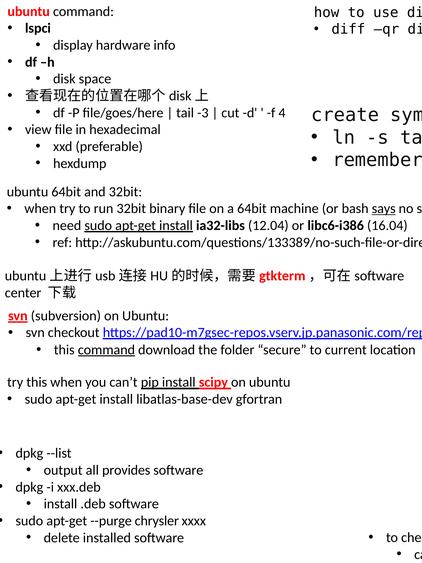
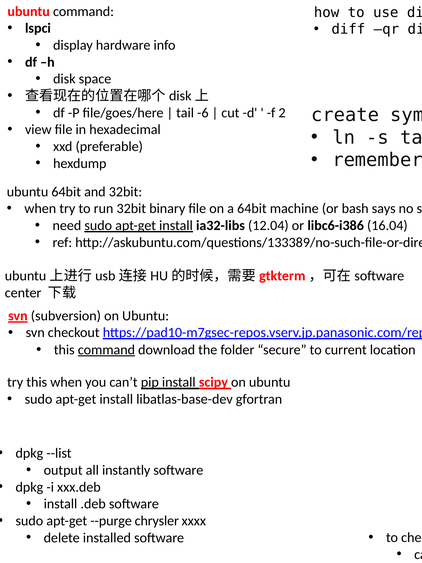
-3: -3 -> -6
4: 4 -> 2
says underline: present -> none
provides: provides -> instantly
